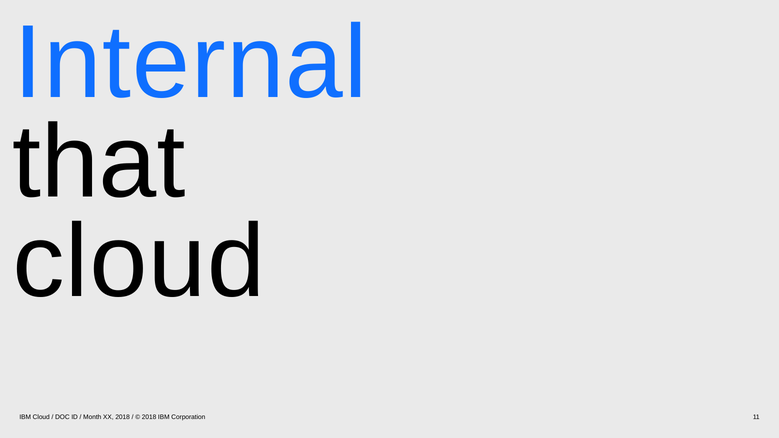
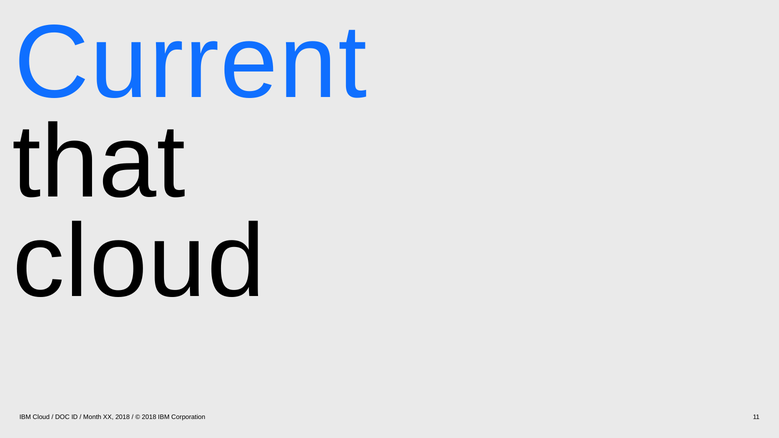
Internal: Internal -> Current
